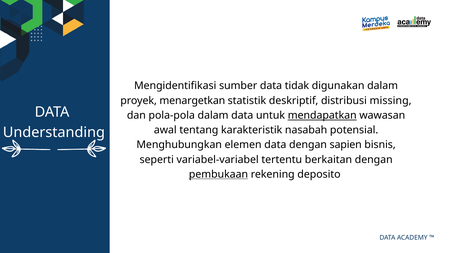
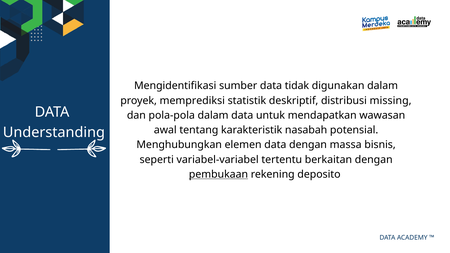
menargetkan: menargetkan -> memprediksi
mendapatkan underline: present -> none
sapien: sapien -> massa
